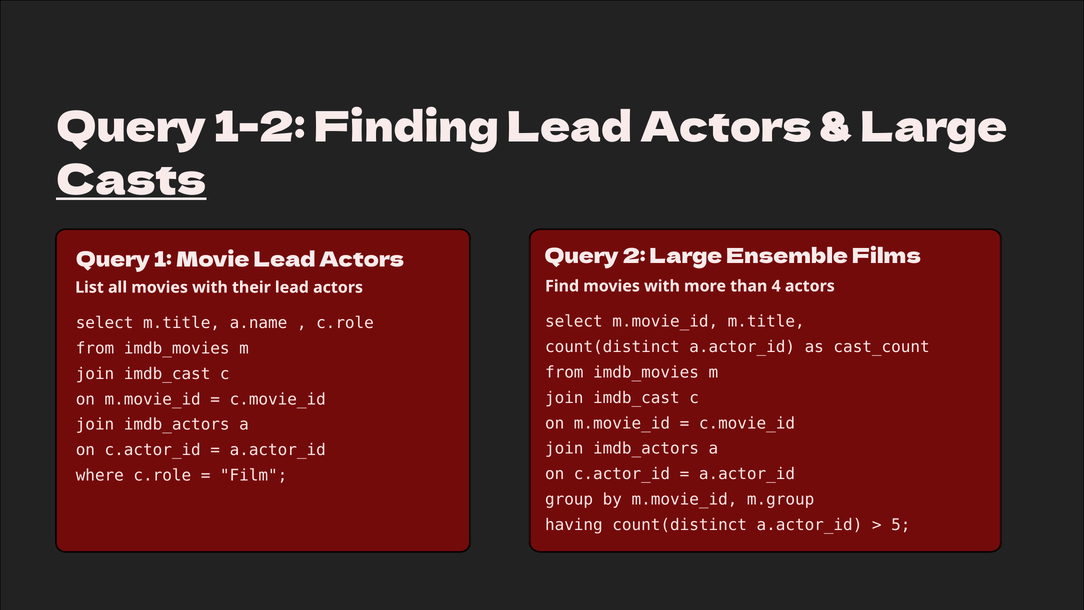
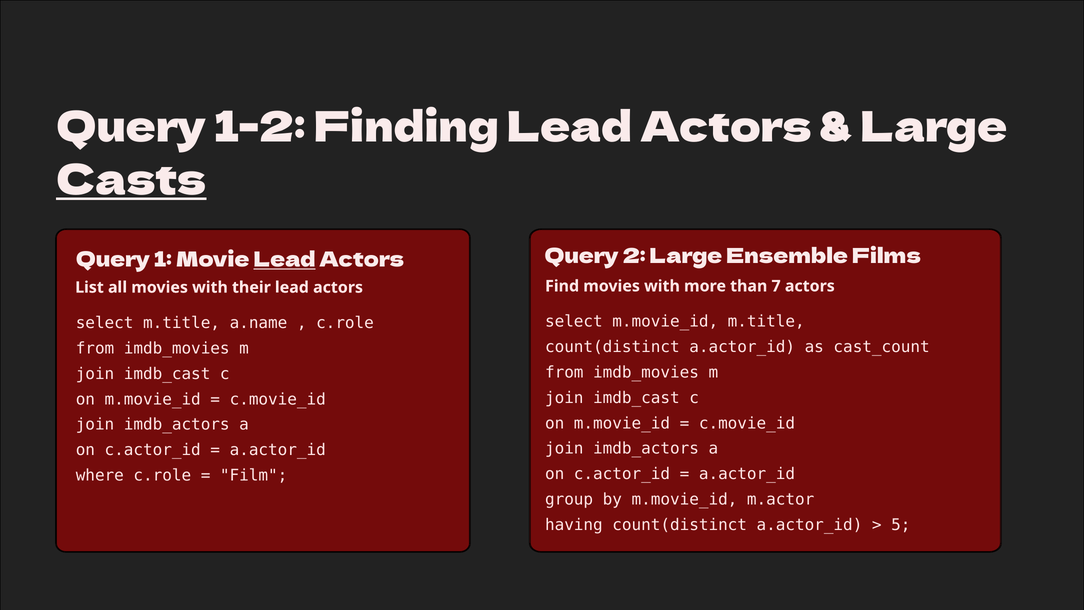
Lead at (285, 260) underline: none -> present
4: 4 -> 7
m.group: m.group -> m.actor
